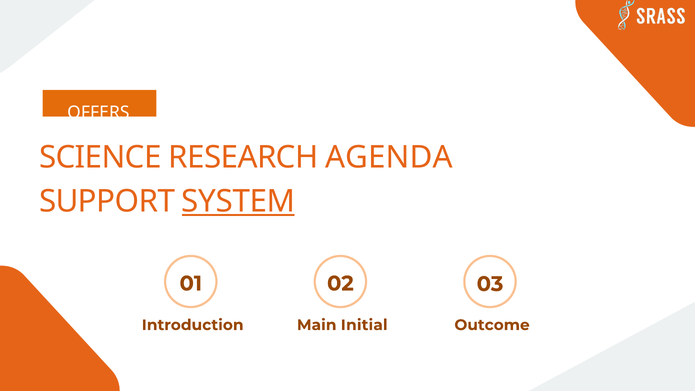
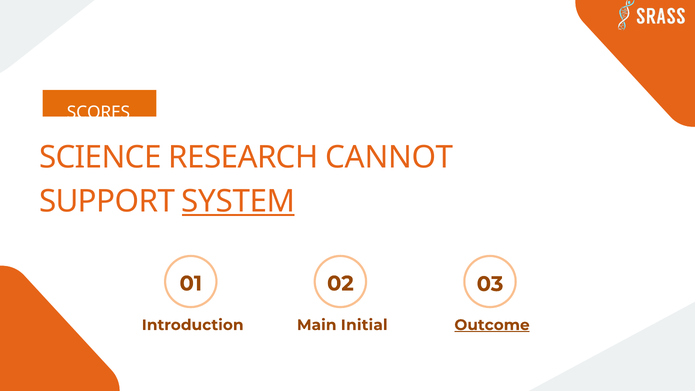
OFFERS: OFFERS -> SCORES
AGENDA: AGENDA -> CANNOT
Outcome underline: none -> present
